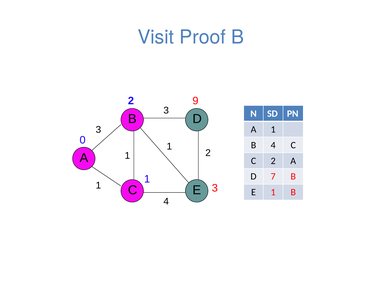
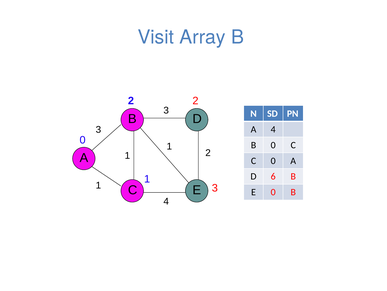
Proof: Proof -> Array
2 9: 9 -> 2
A 1: 1 -> 4
B 4: 4 -> 0
C 2: 2 -> 0
7: 7 -> 6
E 1: 1 -> 0
